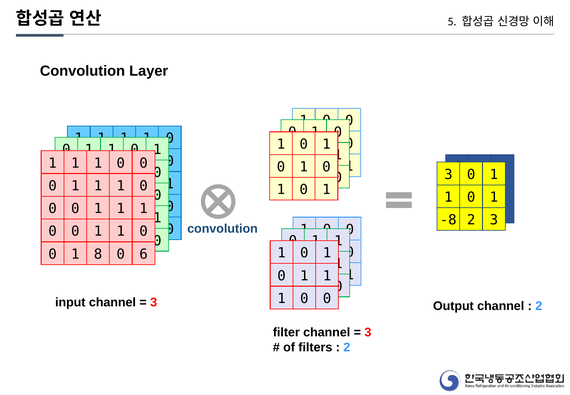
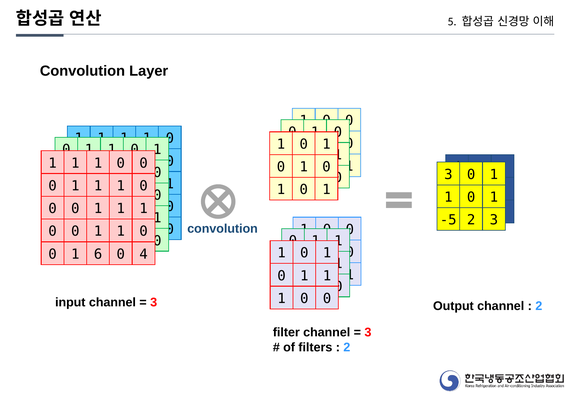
-8: -8 -> -5
8: 8 -> 6
0 6: 6 -> 4
